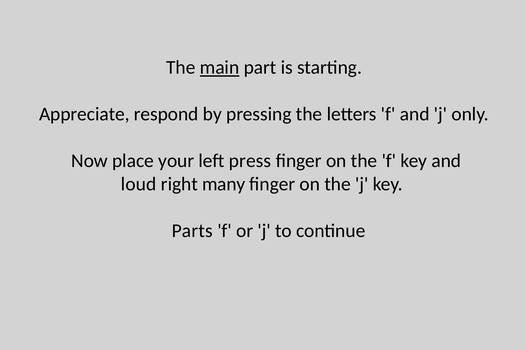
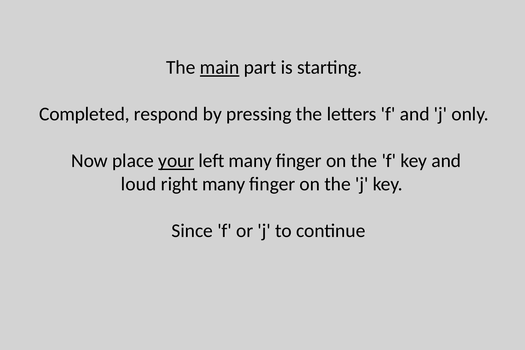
Appreciate: Appreciate -> Completed
your underline: none -> present
left press: press -> many
Parts: Parts -> Since
